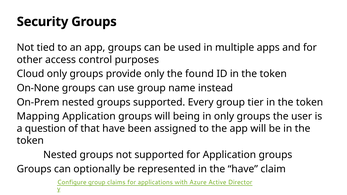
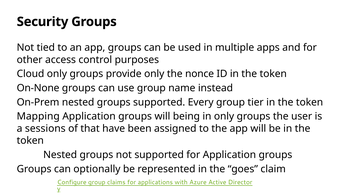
found: found -> nonce
question: question -> sessions
the have: have -> goes
